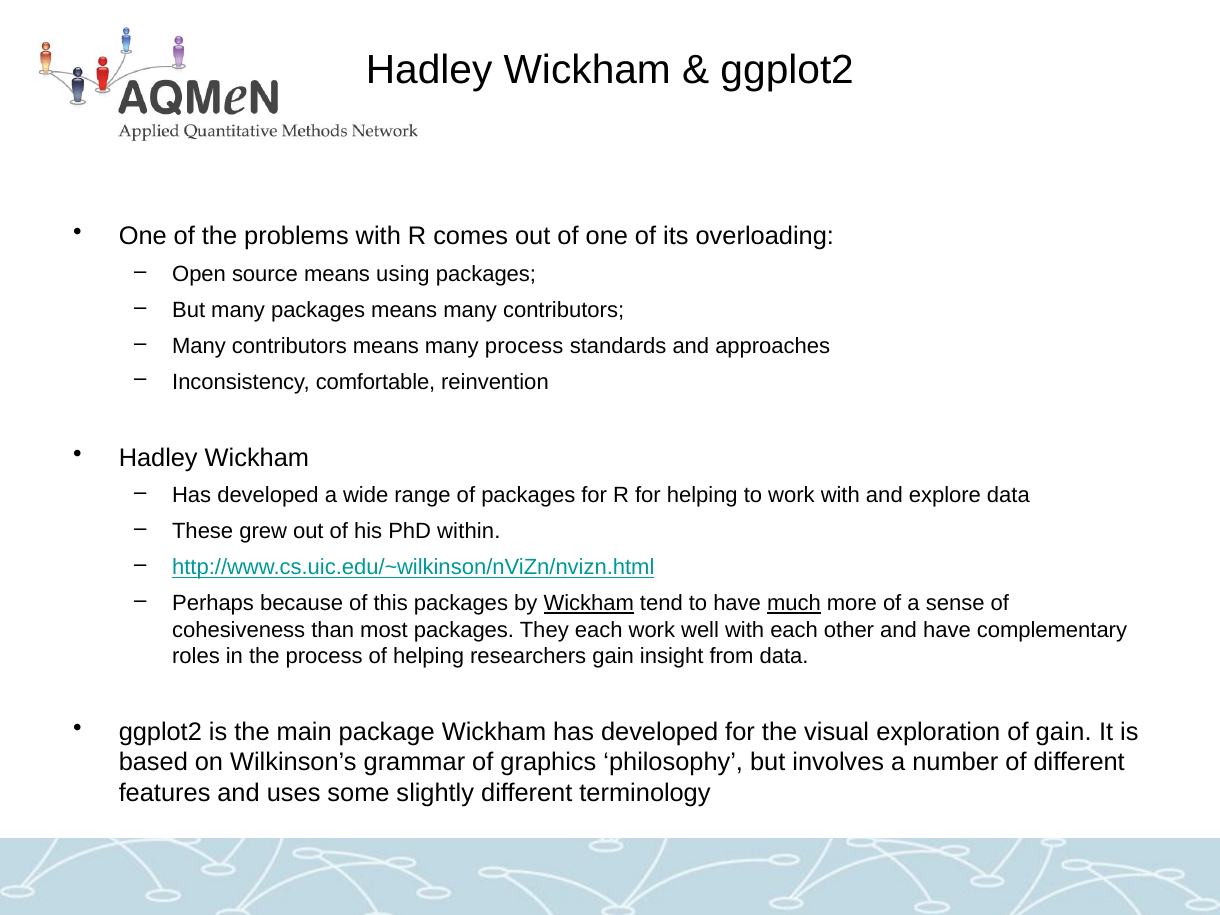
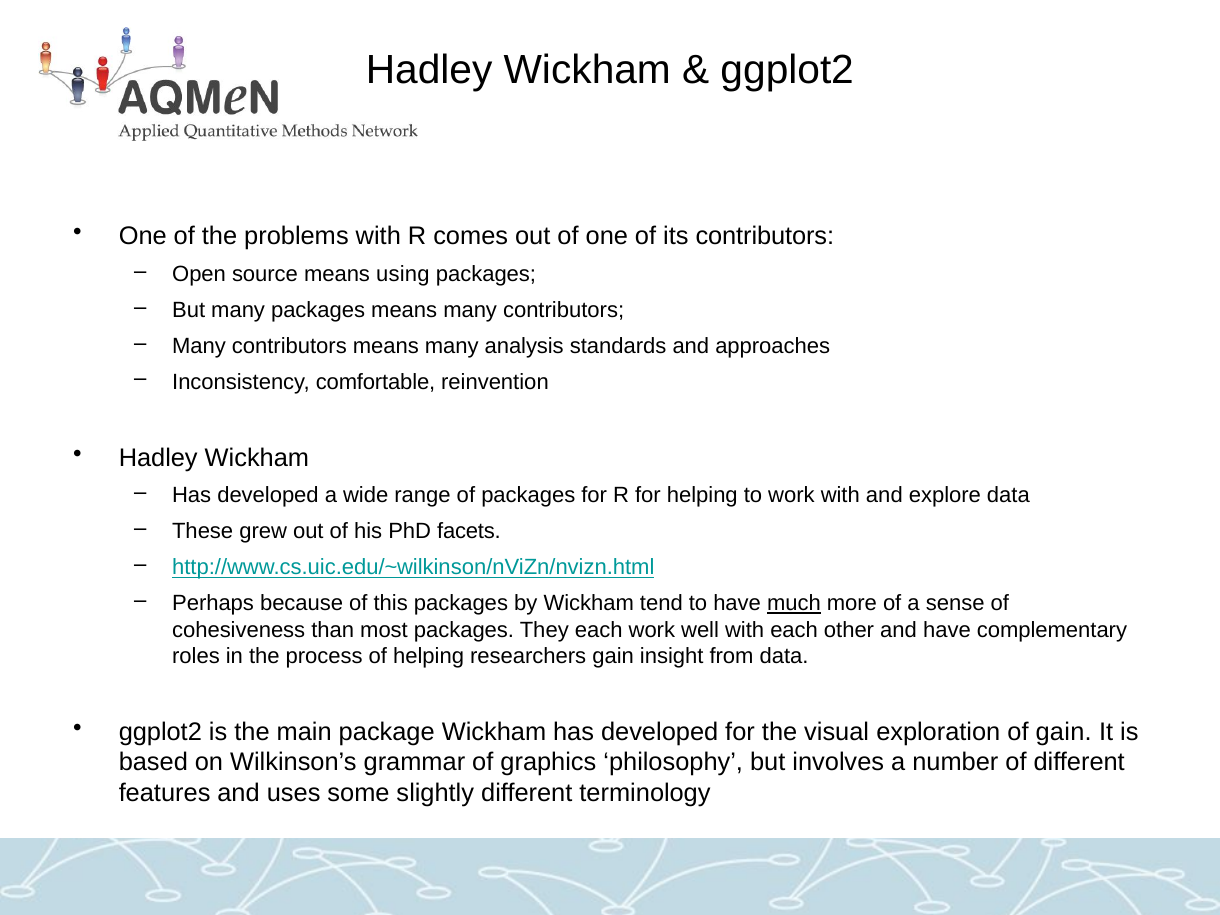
its overloading: overloading -> contributors
many process: process -> analysis
within: within -> facets
Wickham at (589, 603) underline: present -> none
